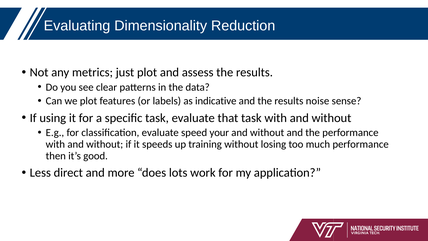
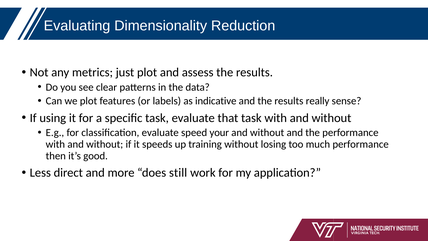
noise: noise -> really
lots: lots -> still
